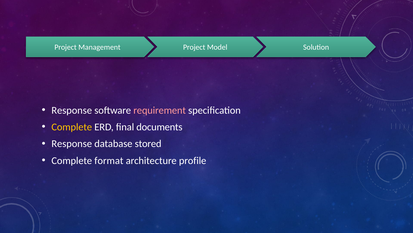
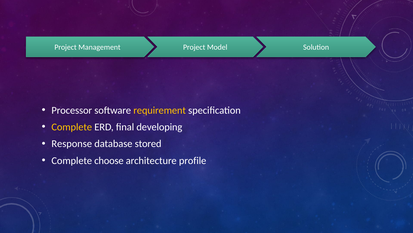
Response at (72, 110): Response -> Processor
requirement colour: pink -> yellow
documents: documents -> developing
format: format -> choose
